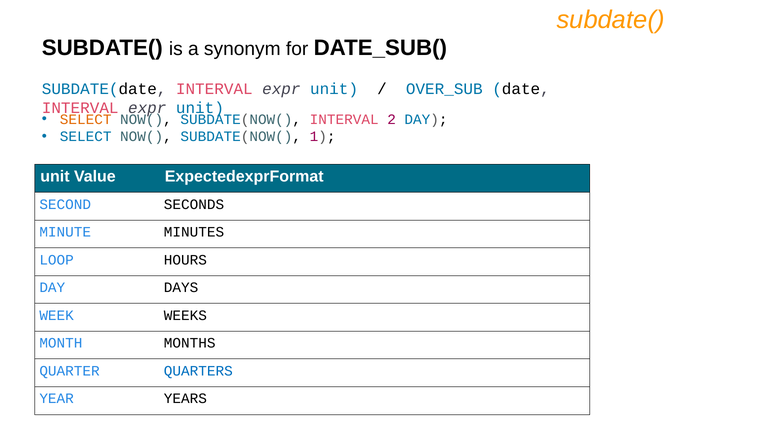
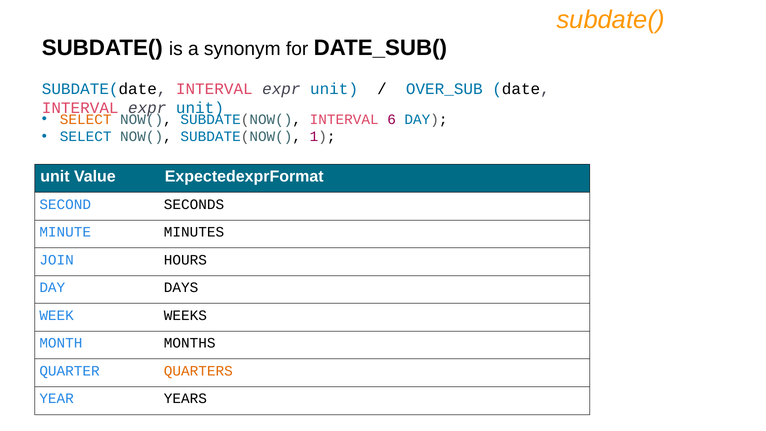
2: 2 -> 6
LOOP: LOOP -> JOIN
QUARTERS colour: blue -> orange
